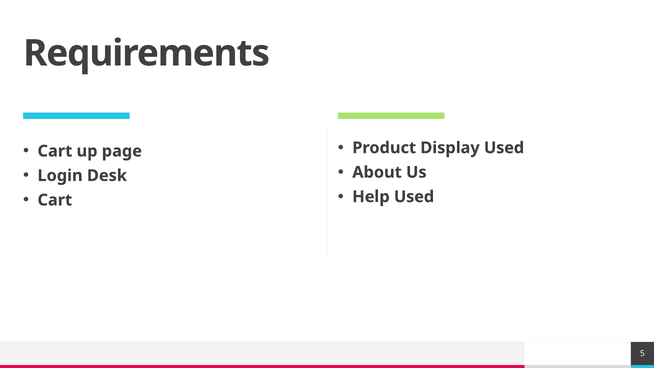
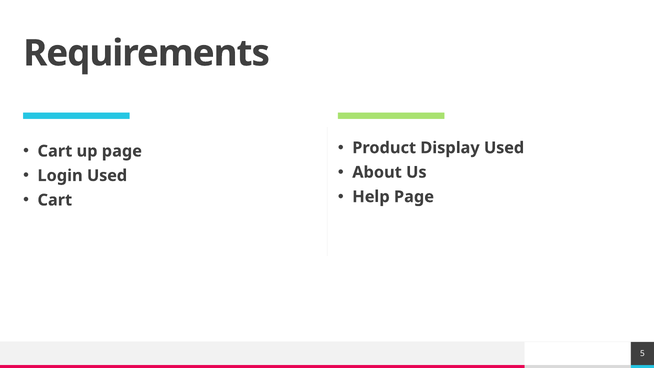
Login Desk: Desk -> Used
Help Used: Used -> Page
